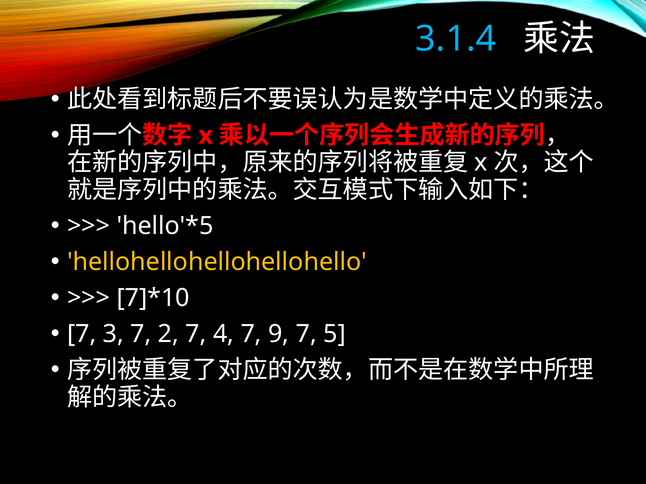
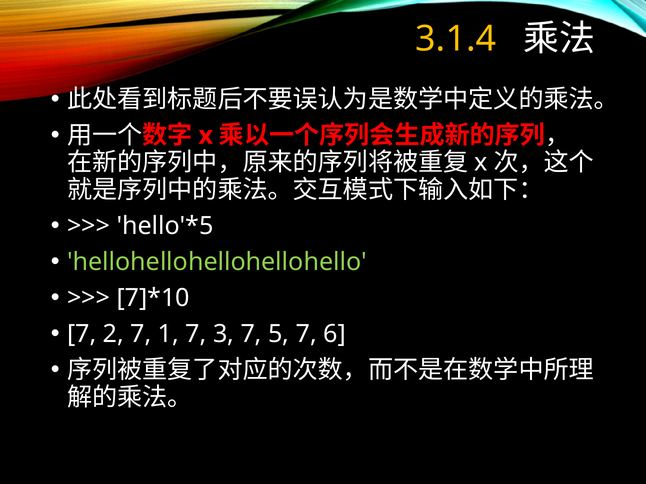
3.1.4 colour: light blue -> yellow
hellohellohellohellohello colour: yellow -> light green
3: 3 -> 2
2: 2 -> 1
4: 4 -> 3
9: 9 -> 5
5: 5 -> 6
